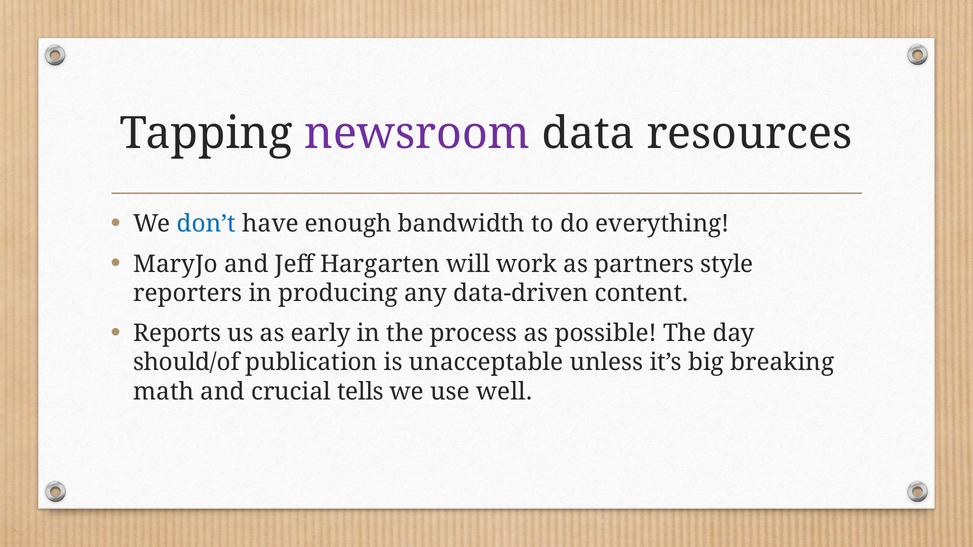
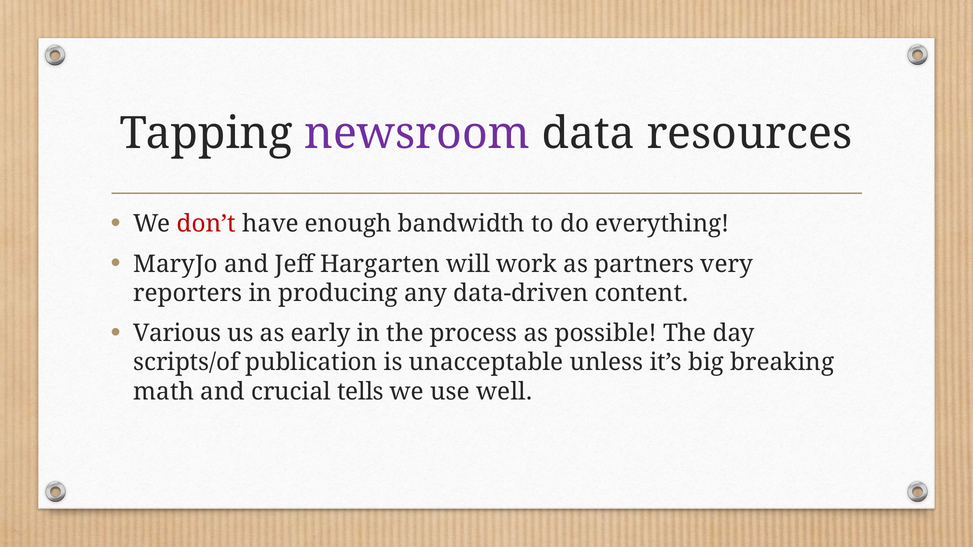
don’t colour: blue -> red
style: style -> very
Reports: Reports -> Various
should/of: should/of -> scripts/of
